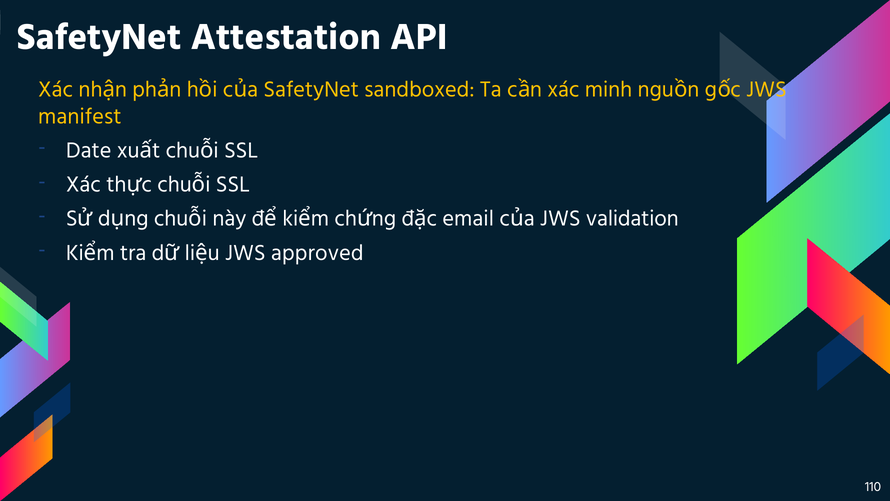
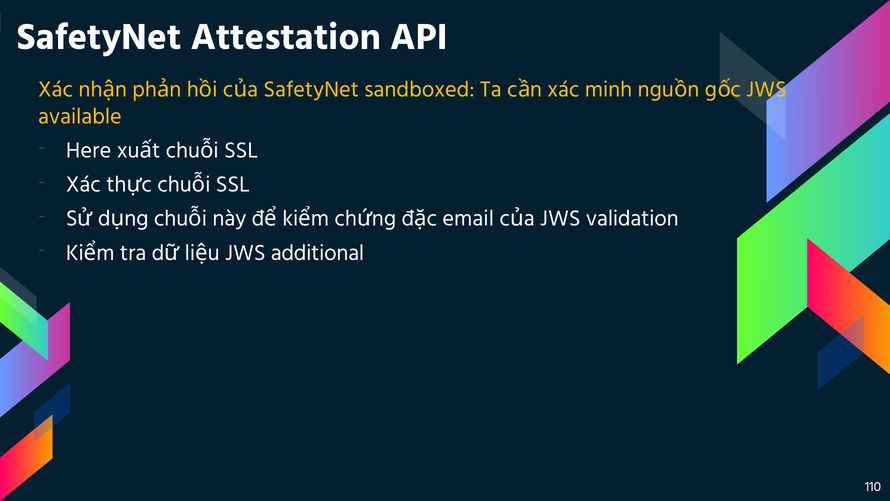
manifest: manifest -> available
Date: Date -> Here
approved: approved -> additional
